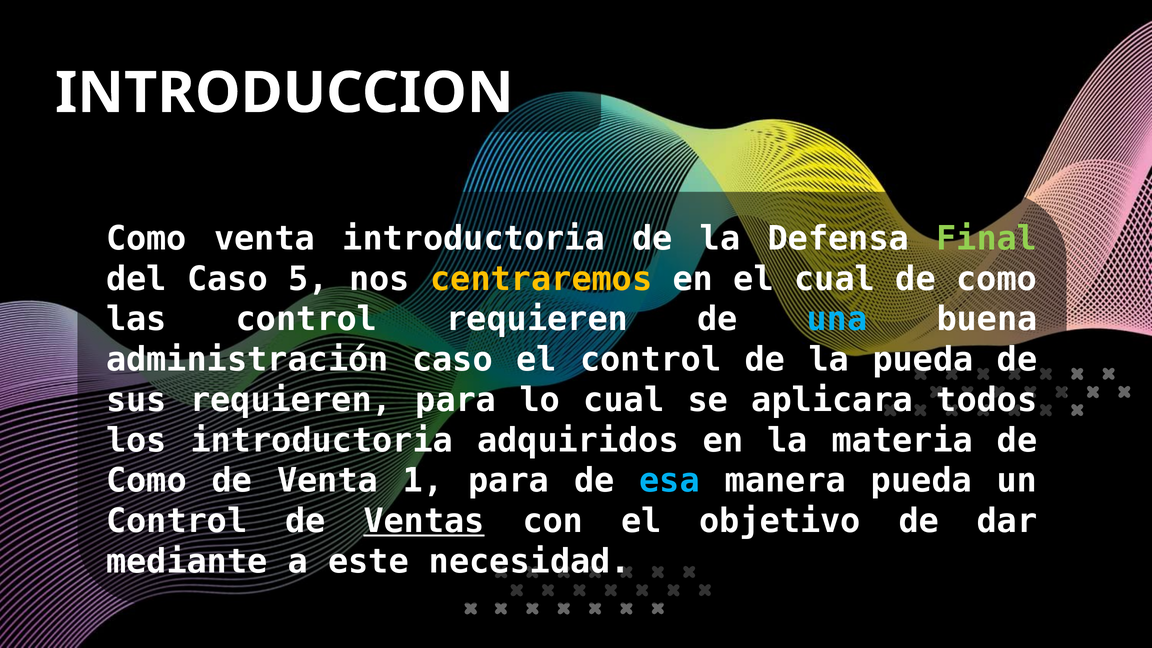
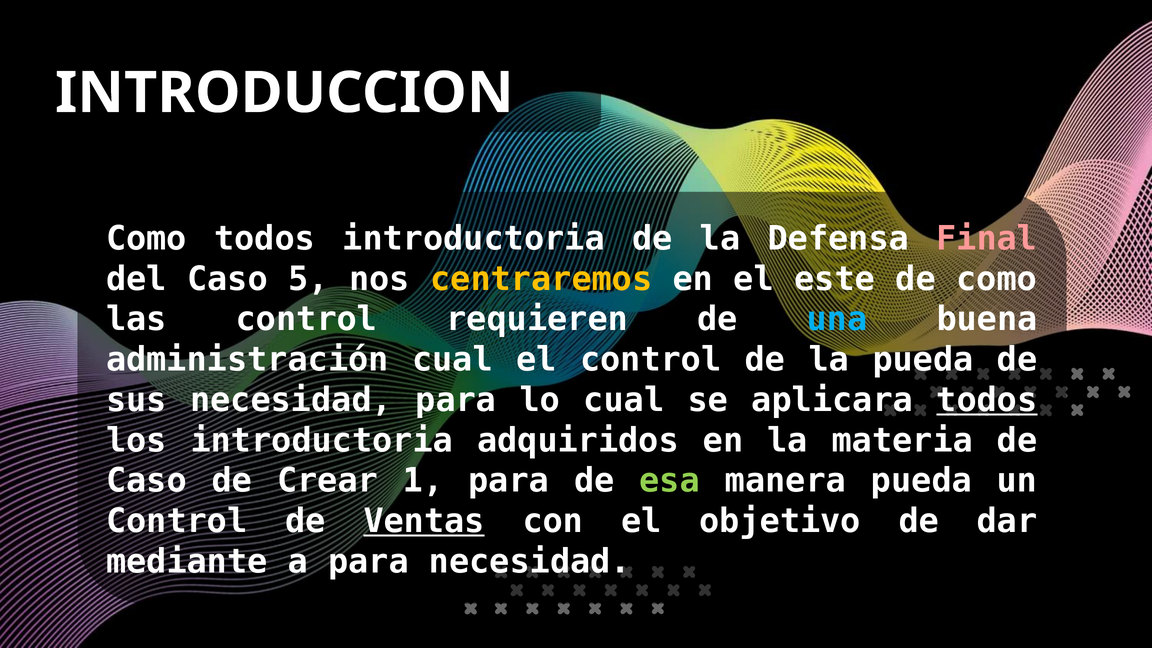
Como venta: venta -> todos
Final colour: light green -> pink
el cual: cual -> este
administración caso: caso -> cual
sus requieren: requieren -> necesidad
todos at (987, 400) underline: none -> present
Como at (146, 481): Como -> Caso
de Venta: Venta -> Crear
esa colour: light blue -> light green
a este: este -> para
